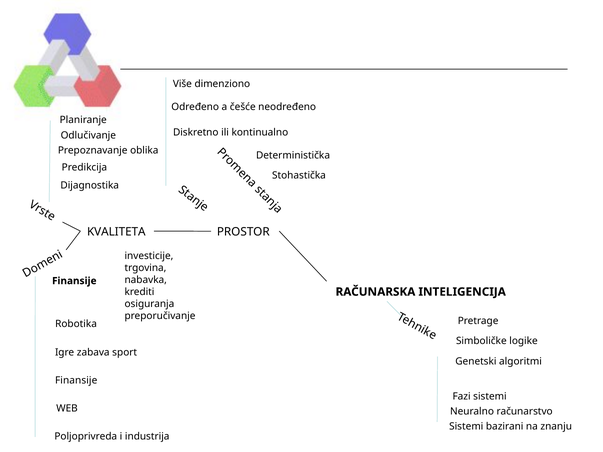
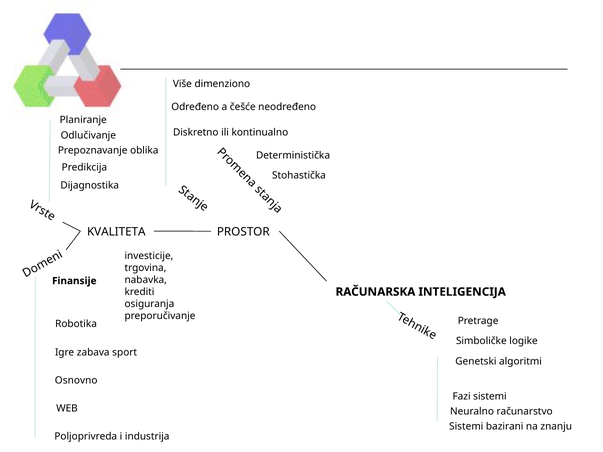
Finansije at (76, 381): Finansije -> Osnovno
